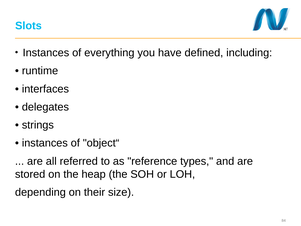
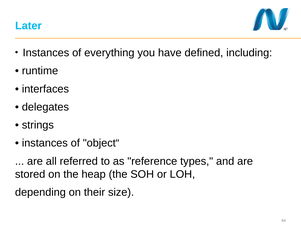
Slots: Slots -> Later
